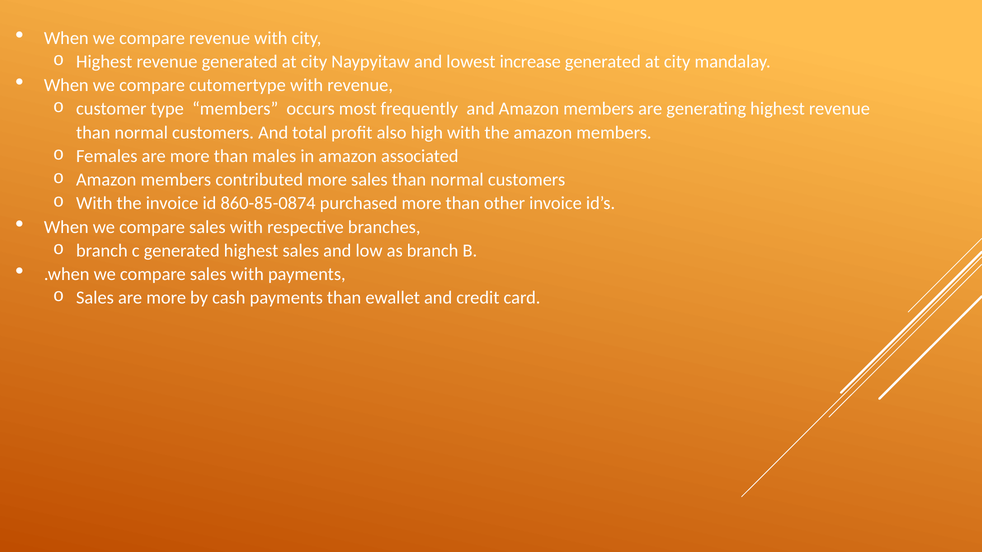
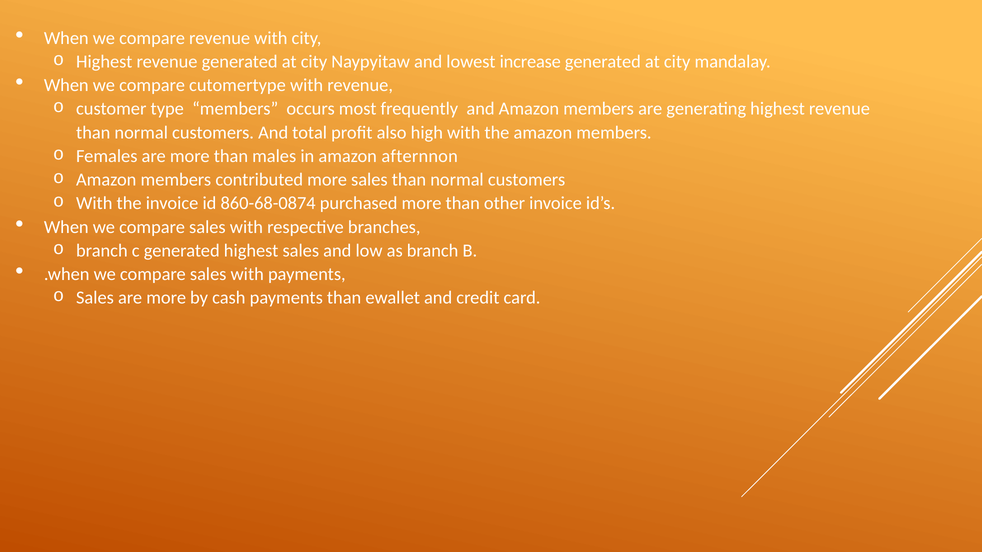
associated: associated -> afternnon
860-85-0874: 860-85-0874 -> 860-68-0874
